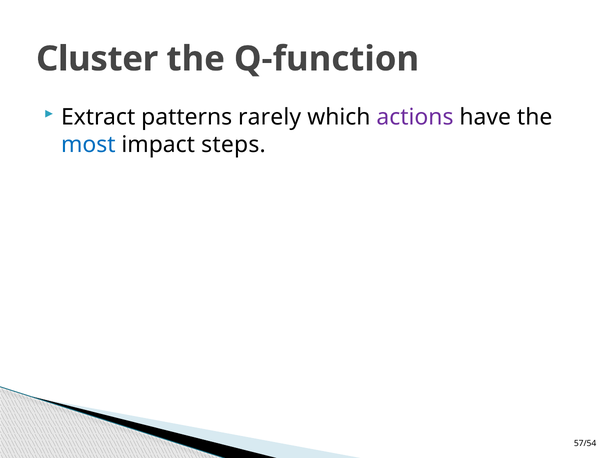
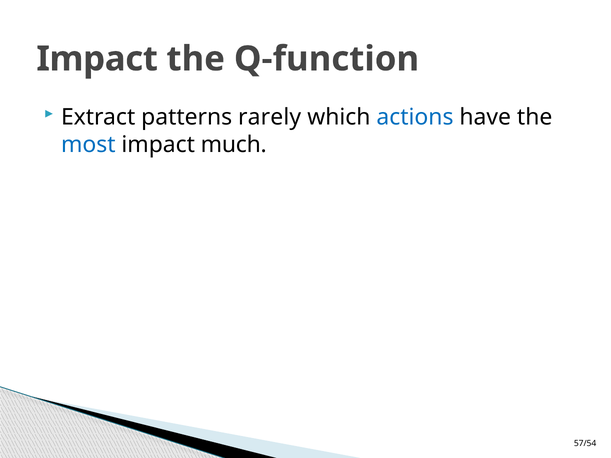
Cluster at (97, 59): Cluster -> Impact
actions colour: purple -> blue
steps: steps -> much
